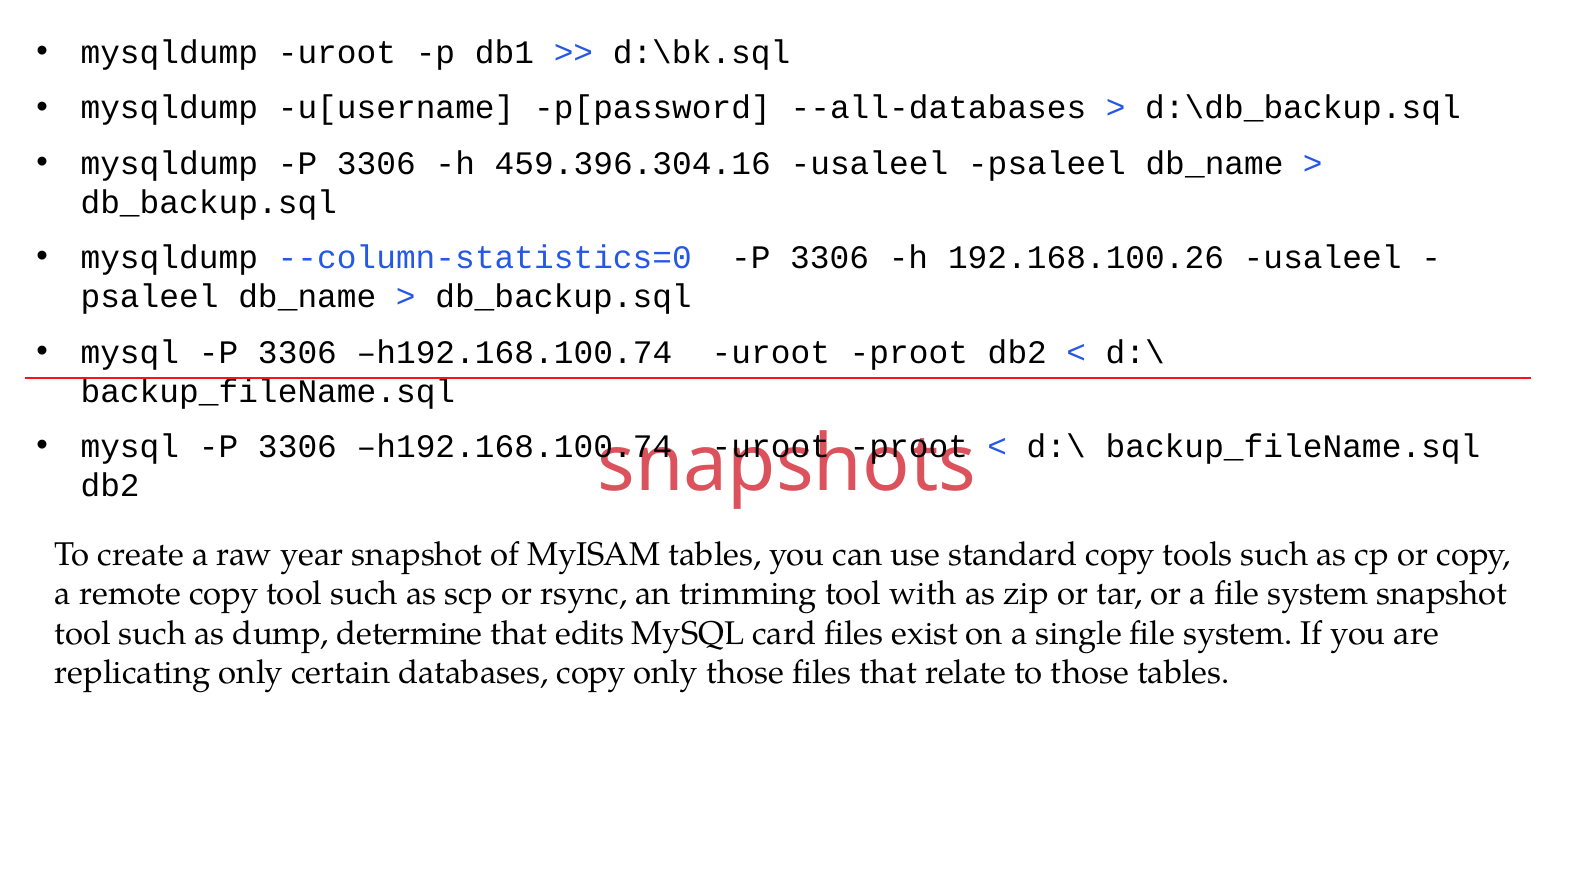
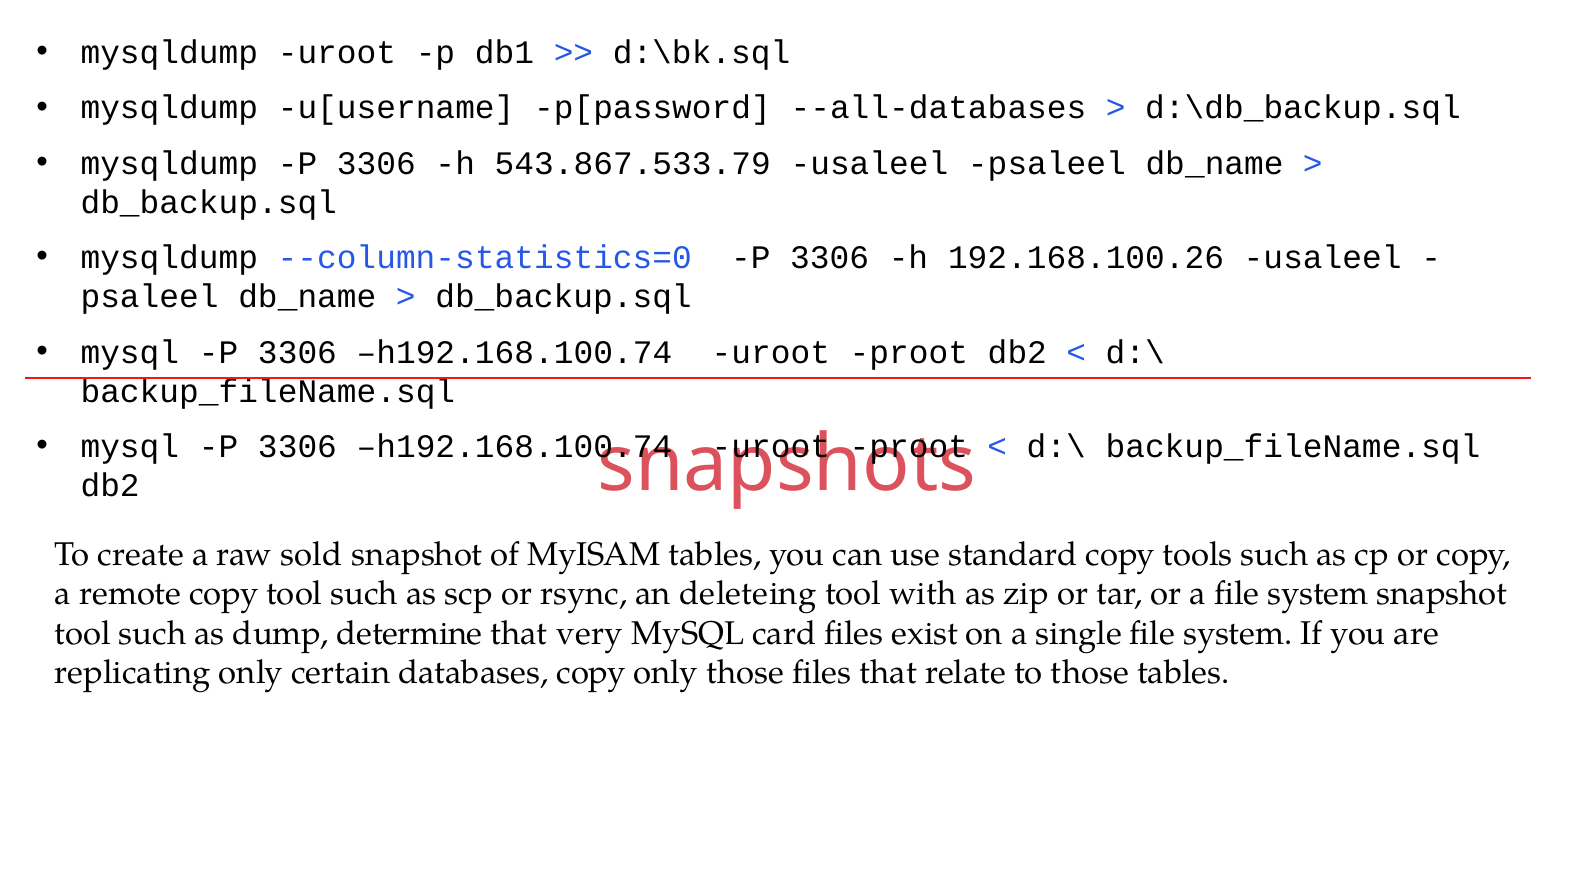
459.396.304.16: 459.396.304.16 -> 543.867.533.79
year: year -> sold
trimming: trimming -> deleteing
edits: edits -> very
